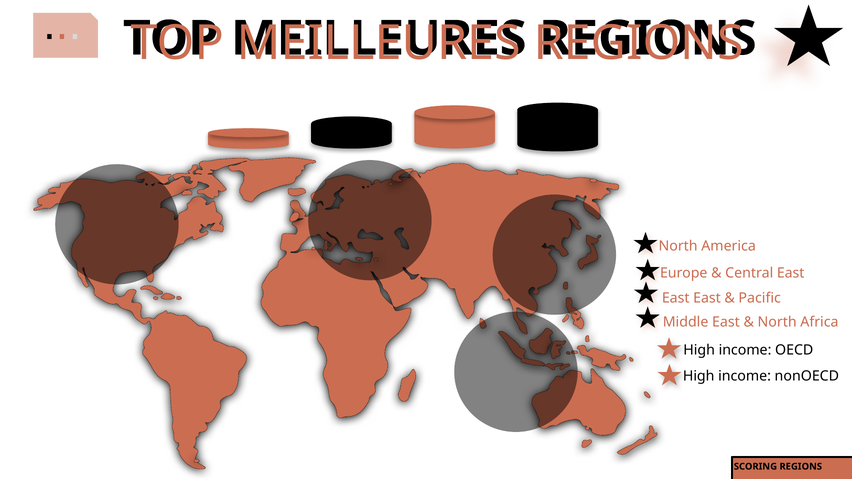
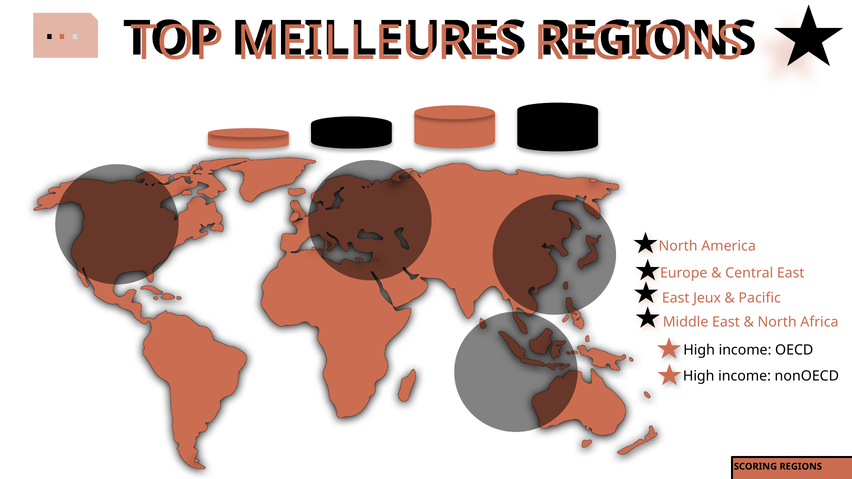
East at (707, 298): East -> Jeux
